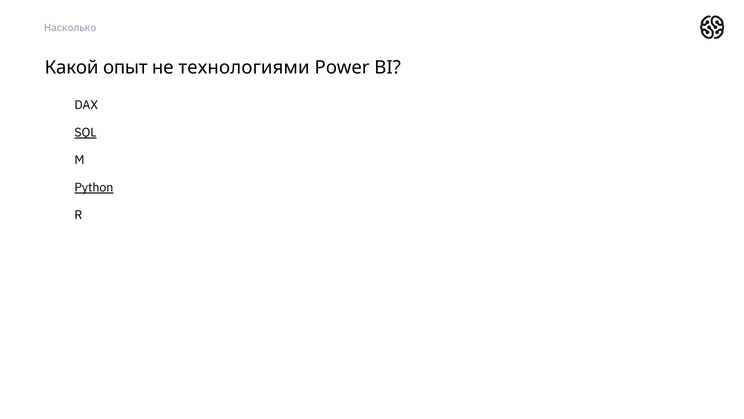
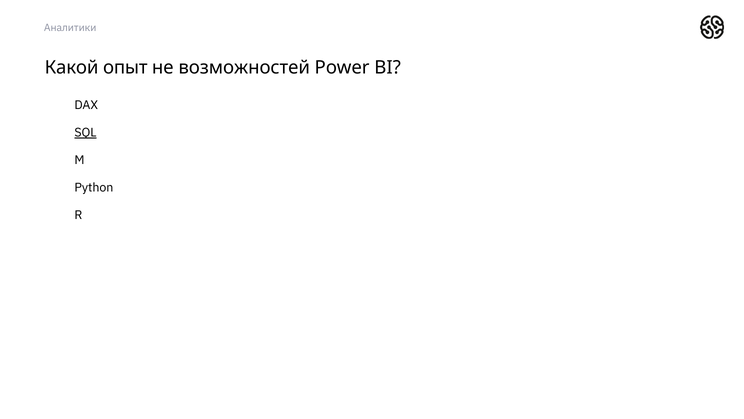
Насколько: Насколько -> Аналитики
технологиями: технологиями -> возможностей
Python underline: present -> none
